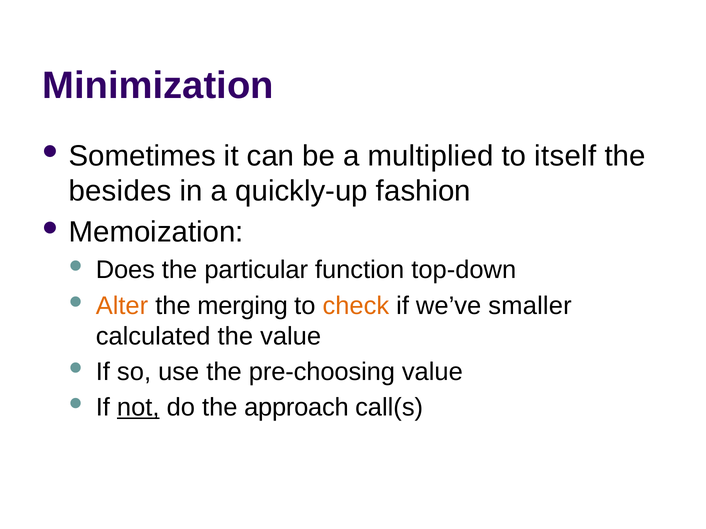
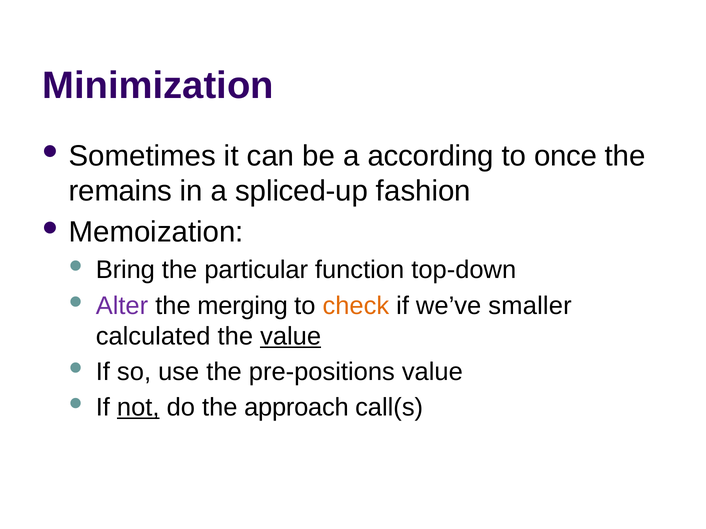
multiplied: multiplied -> according
itself: itself -> once
besides: besides -> remains
quickly-up: quickly-up -> spliced-up
Does: Does -> Bring
Alter colour: orange -> purple
value at (291, 336) underline: none -> present
pre-choosing: pre-choosing -> pre-positions
